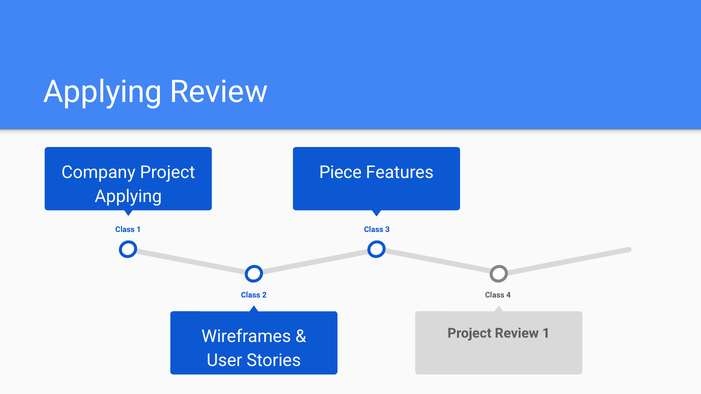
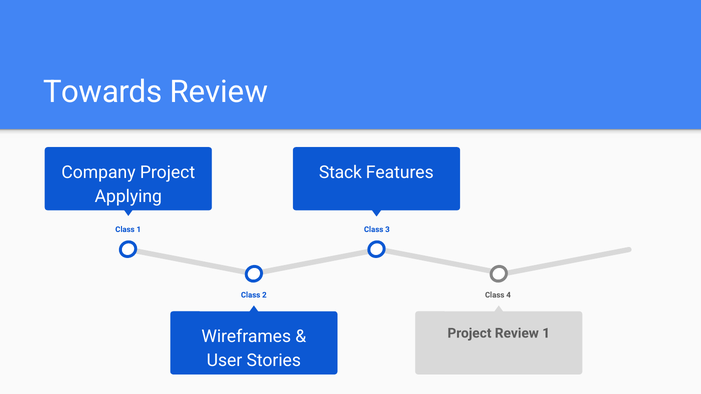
Applying at (103, 92): Applying -> Towards
Piece: Piece -> Stack
